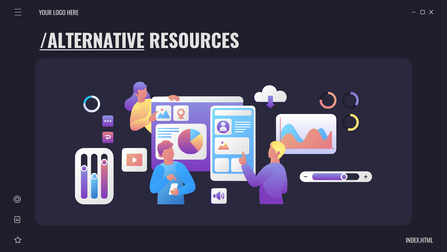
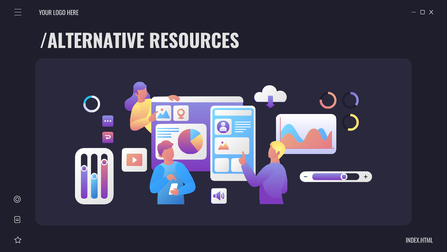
/ALTERNATIVE underline: present -> none
